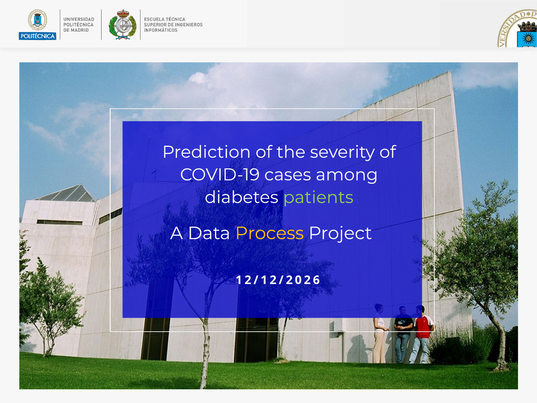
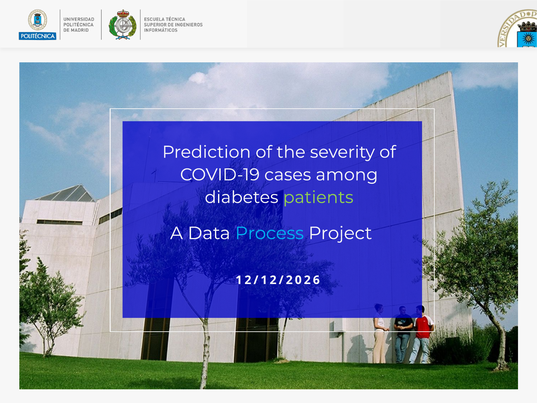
Process colour: yellow -> light blue
